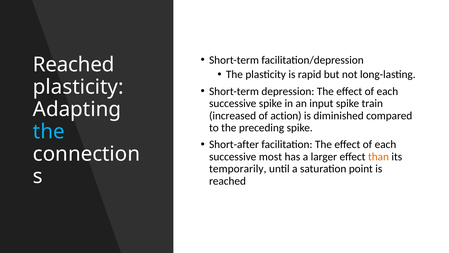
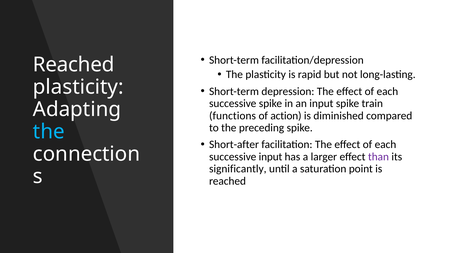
increased: increased -> functions
successive most: most -> input
than colour: orange -> purple
temporarily: temporarily -> significantly
